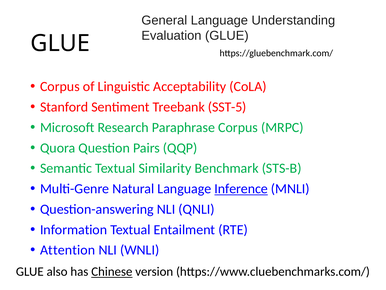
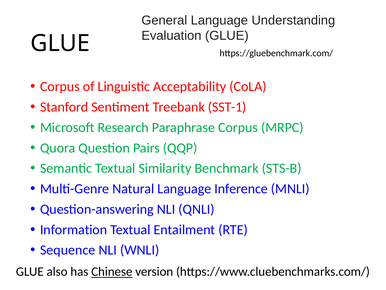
SST-5: SST-5 -> SST-1
Inference underline: present -> none
Attention: Attention -> Sequence
